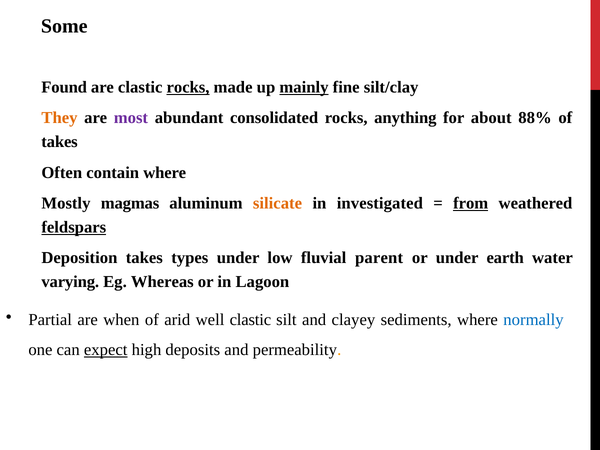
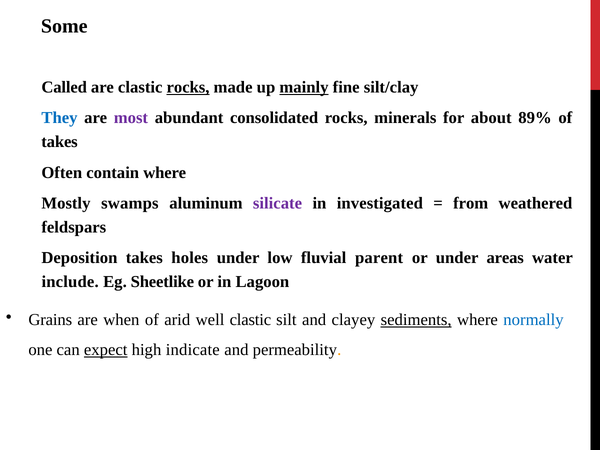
Found: Found -> Called
They colour: orange -> blue
anything: anything -> minerals
88%: 88% -> 89%
magmas: magmas -> swamps
silicate colour: orange -> purple
from underline: present -> none
feldspars underline: present -> none
types: types -> holes
earth: earth -> areas
varying: varying -> include
Whereas: Whereas -> Sheetlike
Partial: Partial -> Grains
sediments underline: none -> present
deposits: deposits -> indicate
